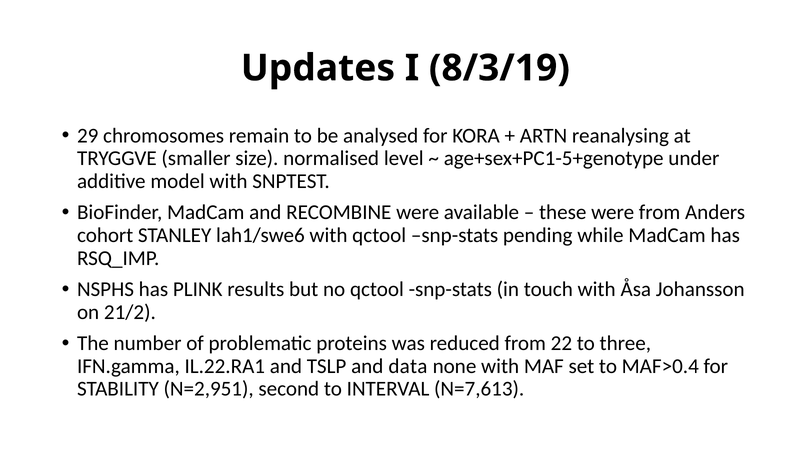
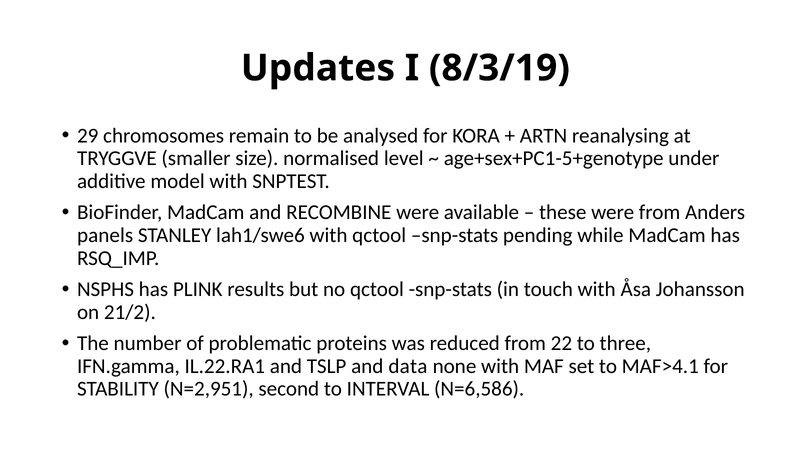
cohort: cohort -> panels
MAF>0.4: MAF>0.4 -> MAF>4.1
N=7,613: N=7,613 -> N=6,586
